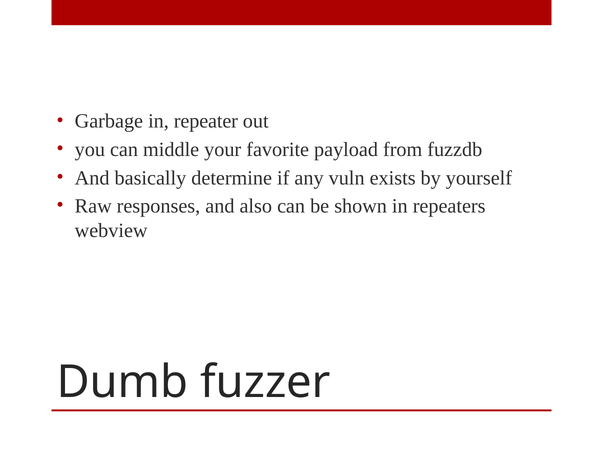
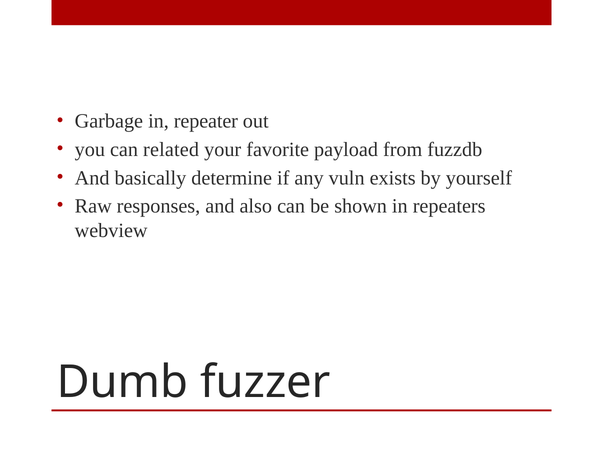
middle: middle -> related
